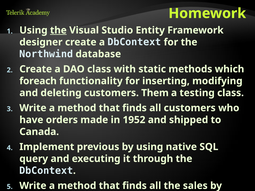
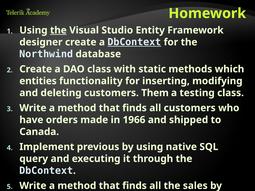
DbContext at (134, 42) underline: none -> present
foreach: foreach -> entities
1952: 1952 -> 1966
